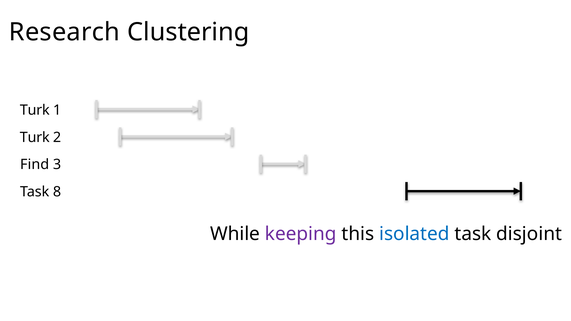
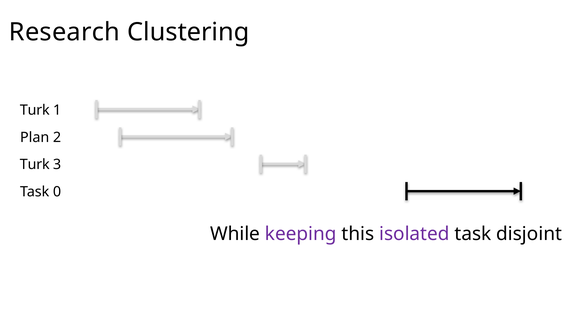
Turk at (35, 137): Turk -> Plan
Find at (35, 165): Find -> Turk
8: 8 -> 0
isolated colour: blue -> purple
